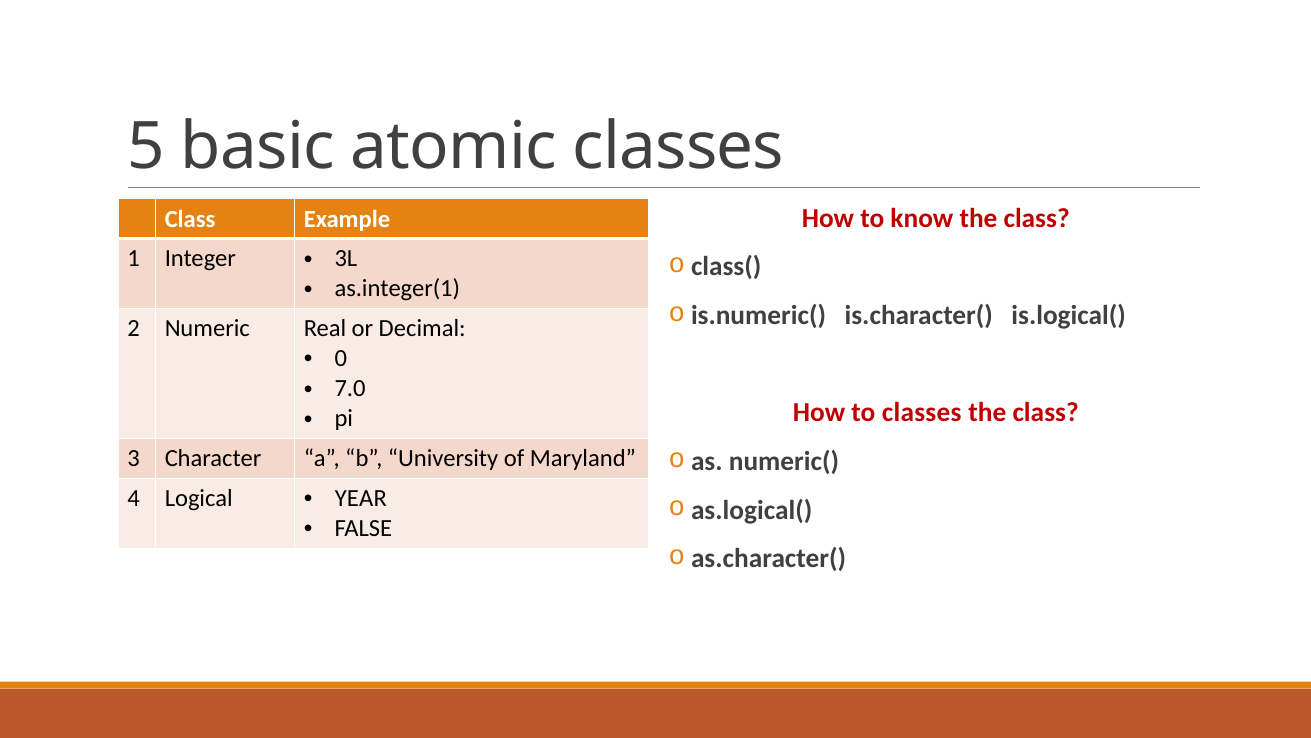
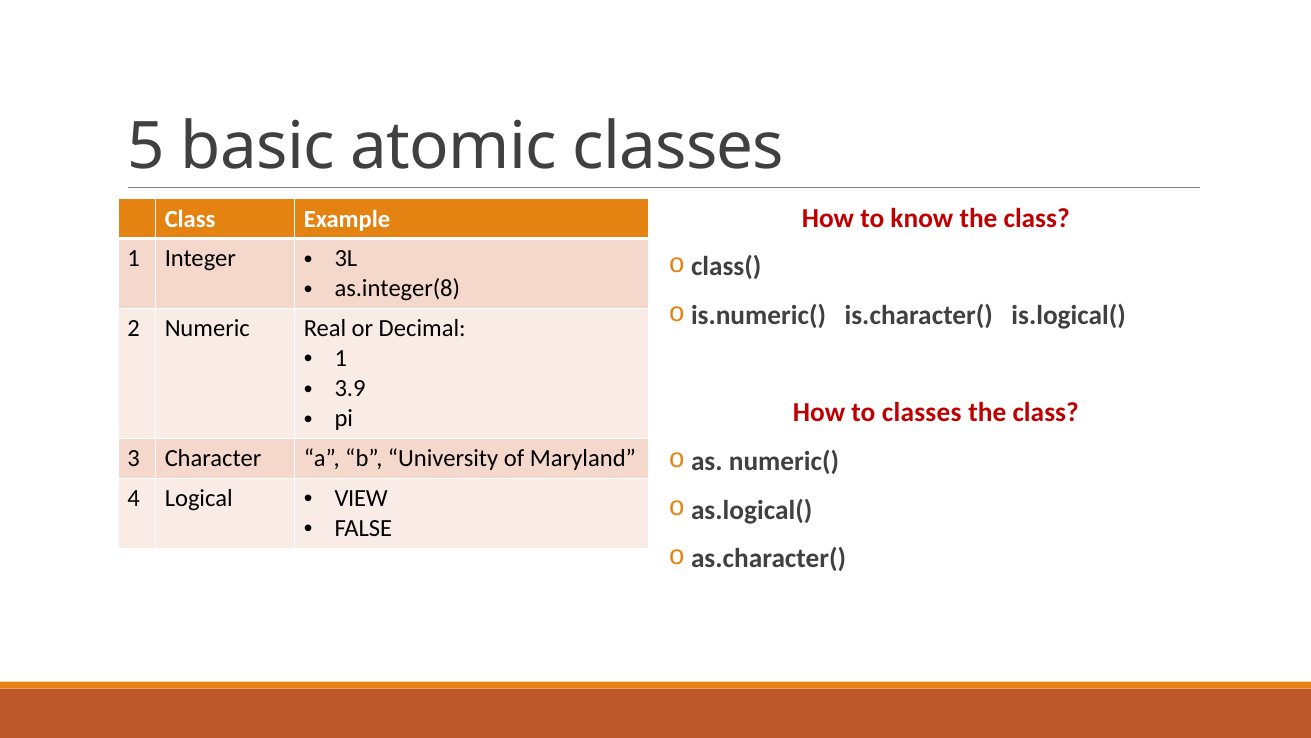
as.integer(1: as.integer(1 -> as.integer(8
0 at (341, 359): 0 -> 1
7.0: 7.0 -> 3.9
YEAR: YEAR -> VIEW
